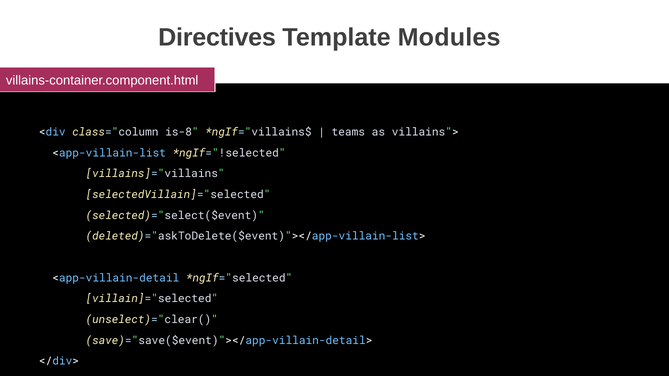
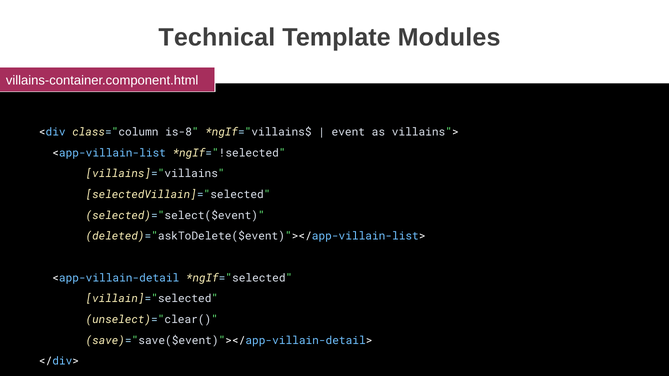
Directives: Directives -> Technical
teams: teams -> event
